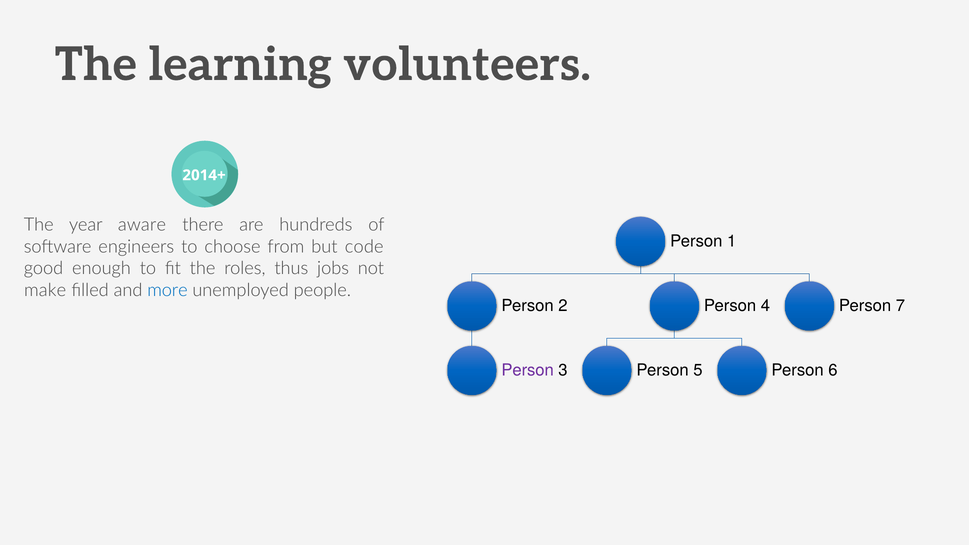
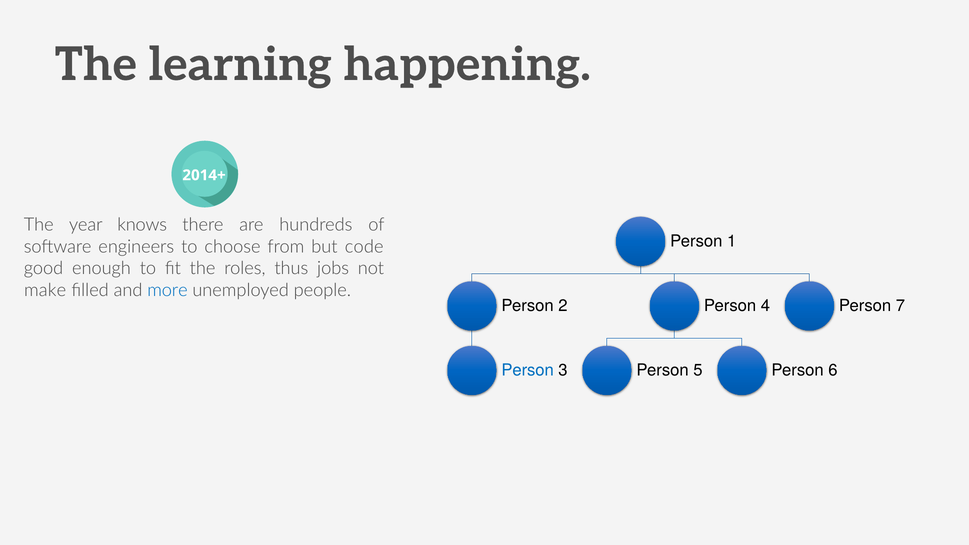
volunteers: volunteers -> happening
aware: aware -> knows
Person at (528, 370) colour: purple -> blue
